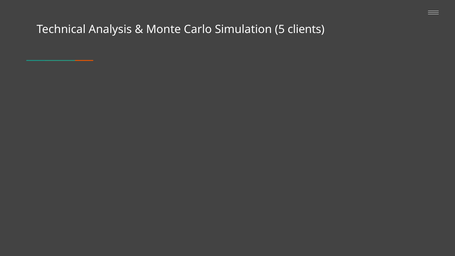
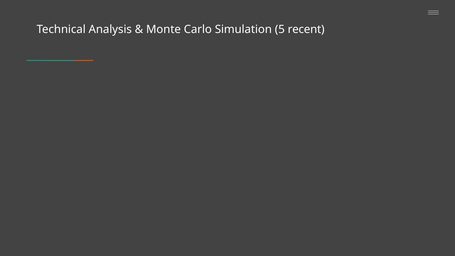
clients: clients -> recent
